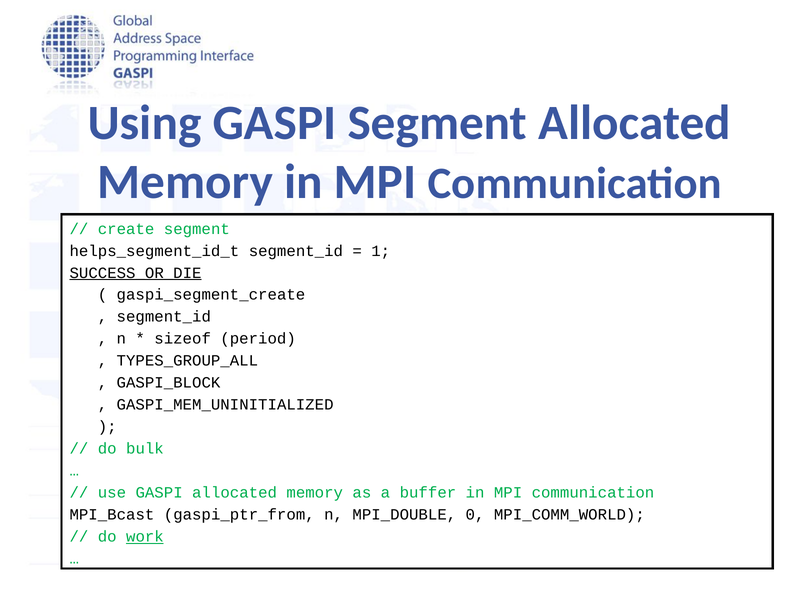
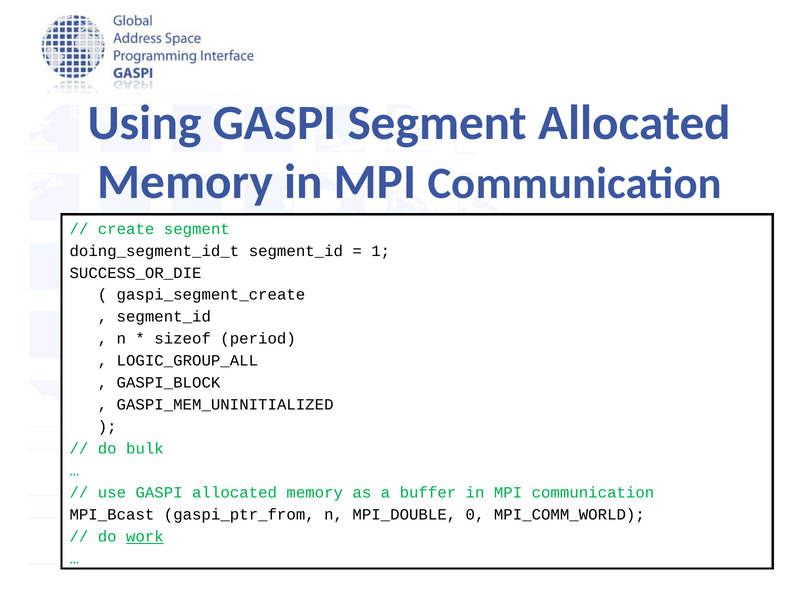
helps_segment_id_t: helps_segment_id_t -> doing_segment_id_t
SUCCESS_OR_DIE underline: present -> none
TYPES_GROUP_ALL: TYPES_GROUP_ALL -> LOGIC_GROUP_ALL
